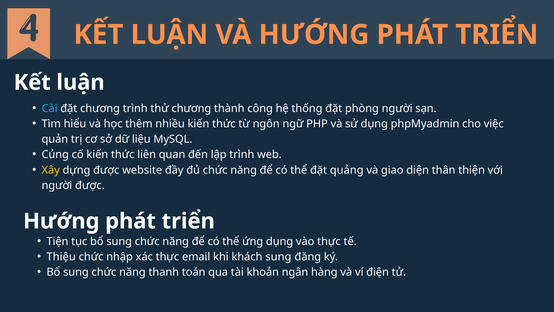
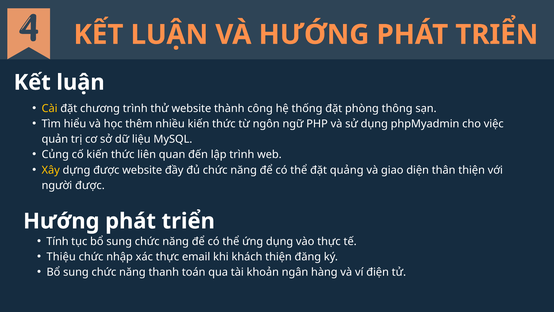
Cài colour: light blue -> yellow
thử chương: chương -> website
phòng người: người -> thông
Tiện: Tiện -> Tính
khách sung: sung -> thiện
